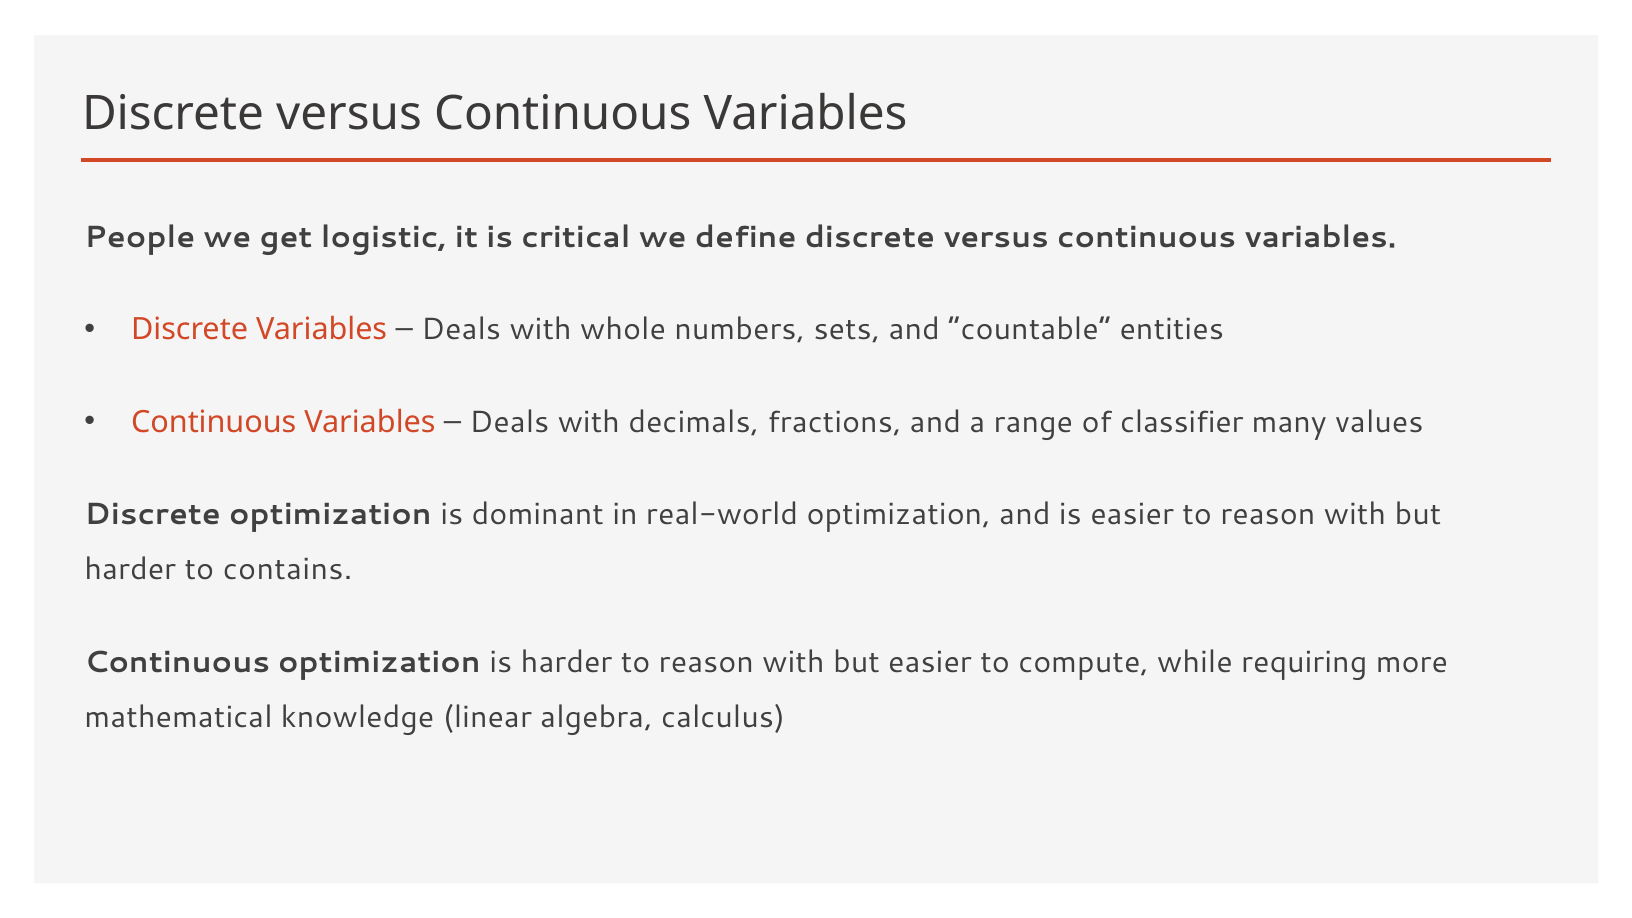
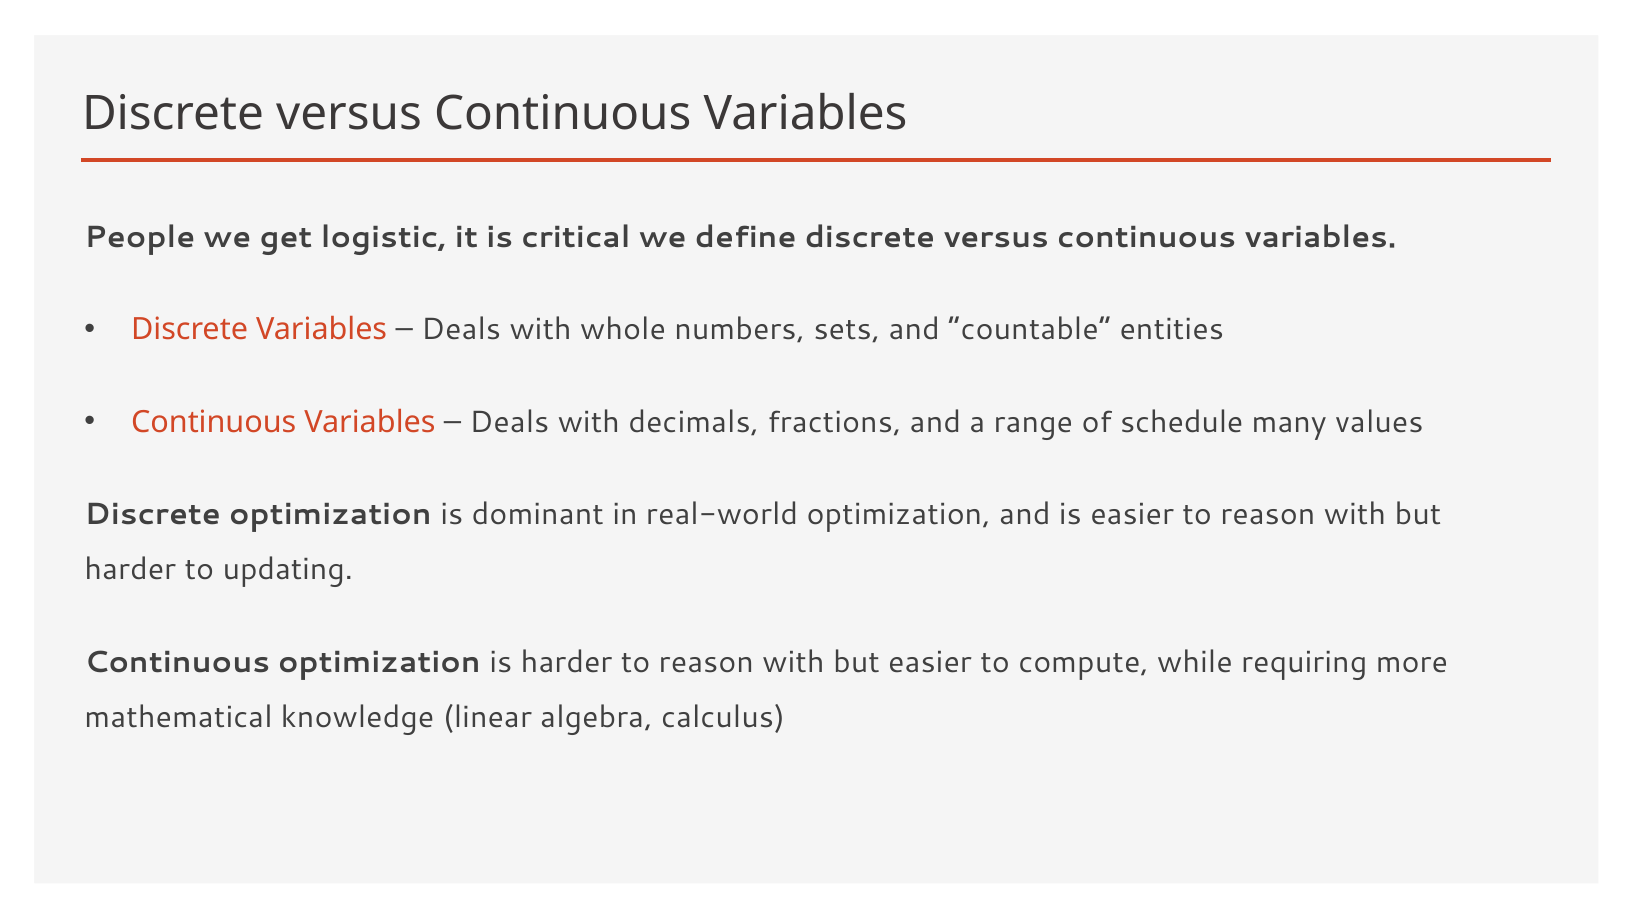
classifier: classifier -> schedule
contains: contains -> updating
